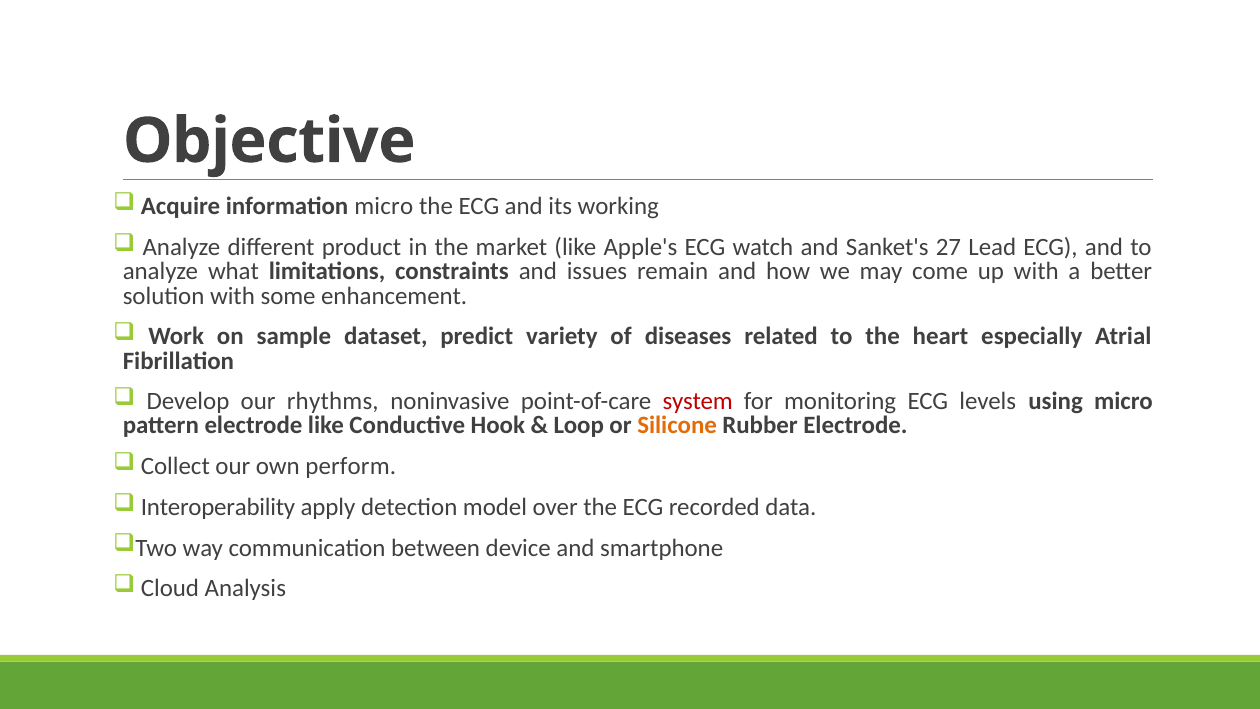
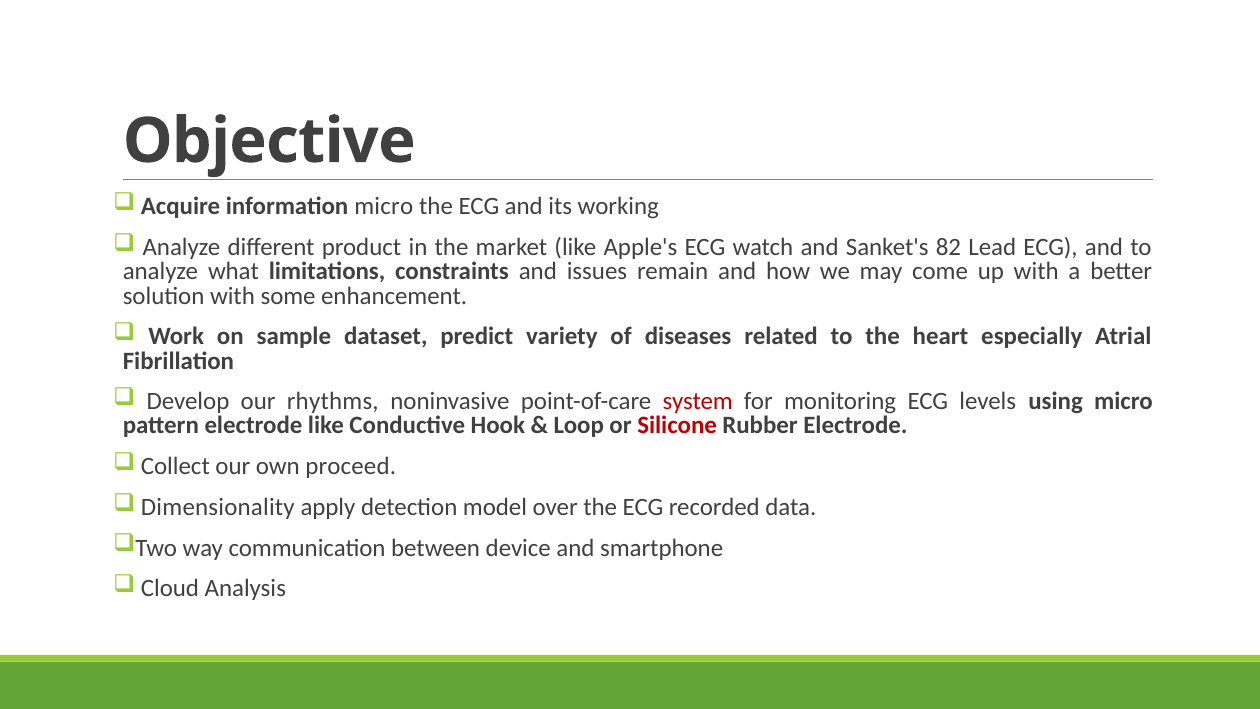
27: 27 -> 82
Silicone colour: orange -> red
perform: perform -> proceed
Interoperability: Interoperability -> Dimensionality
